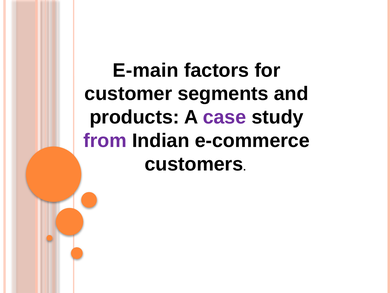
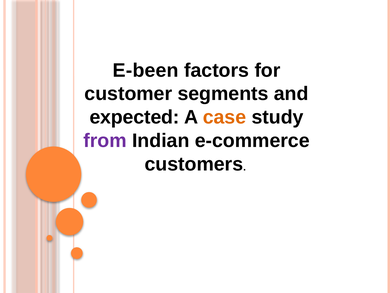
E-main: E-main -> E-been
products: products -> expected
case colour: purple -> orange
